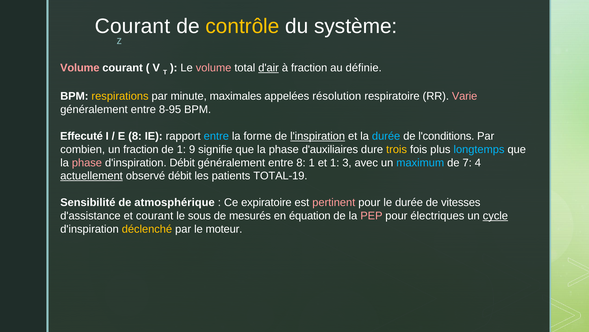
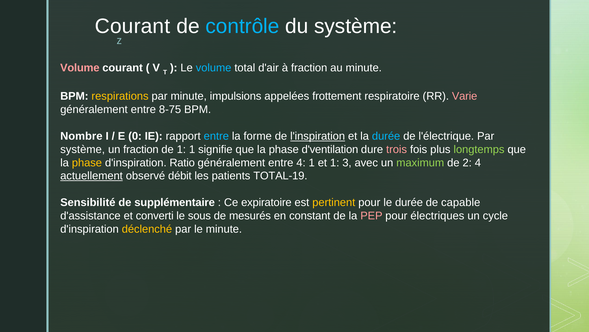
contrôle colour: yellow -> light blue
volume at (214, 68) colour: pink -> light blue
d'air underline: present -> none
au définie: définie -> minute
maximales: maximales -> impulsions
résolution: résolution -> frottement
8-95: 8-95 -> 8-75
Effecuté: Effecuté -> Nombre
E 8: 8 -> 0
l'conditions: l'conditions -> l'électrique
combien at (83, 149): combien -> système
1 9: 9 -> 1
d'auxiliaires: d'auxiliaires -> d'ventilation
trois colour: yellow -> pink
longtemps colour: light blue -> light green
phase at (87, 162) colour: pink -> yellow
d'inspiration Débit: Débit -> Ratio
entre 8: 8 -> 4
maximum colour: light blue -> light green
7: 7 -> 2
atmosphérique: atmosphérique -> supplémentaire
pertinent colour: pink -> yellow
vitesses: vitesses -> capable
et courant: courant -> converti
équation: équation -> constant
cycle underline: present -> none
le moteur: moteur -> minute
